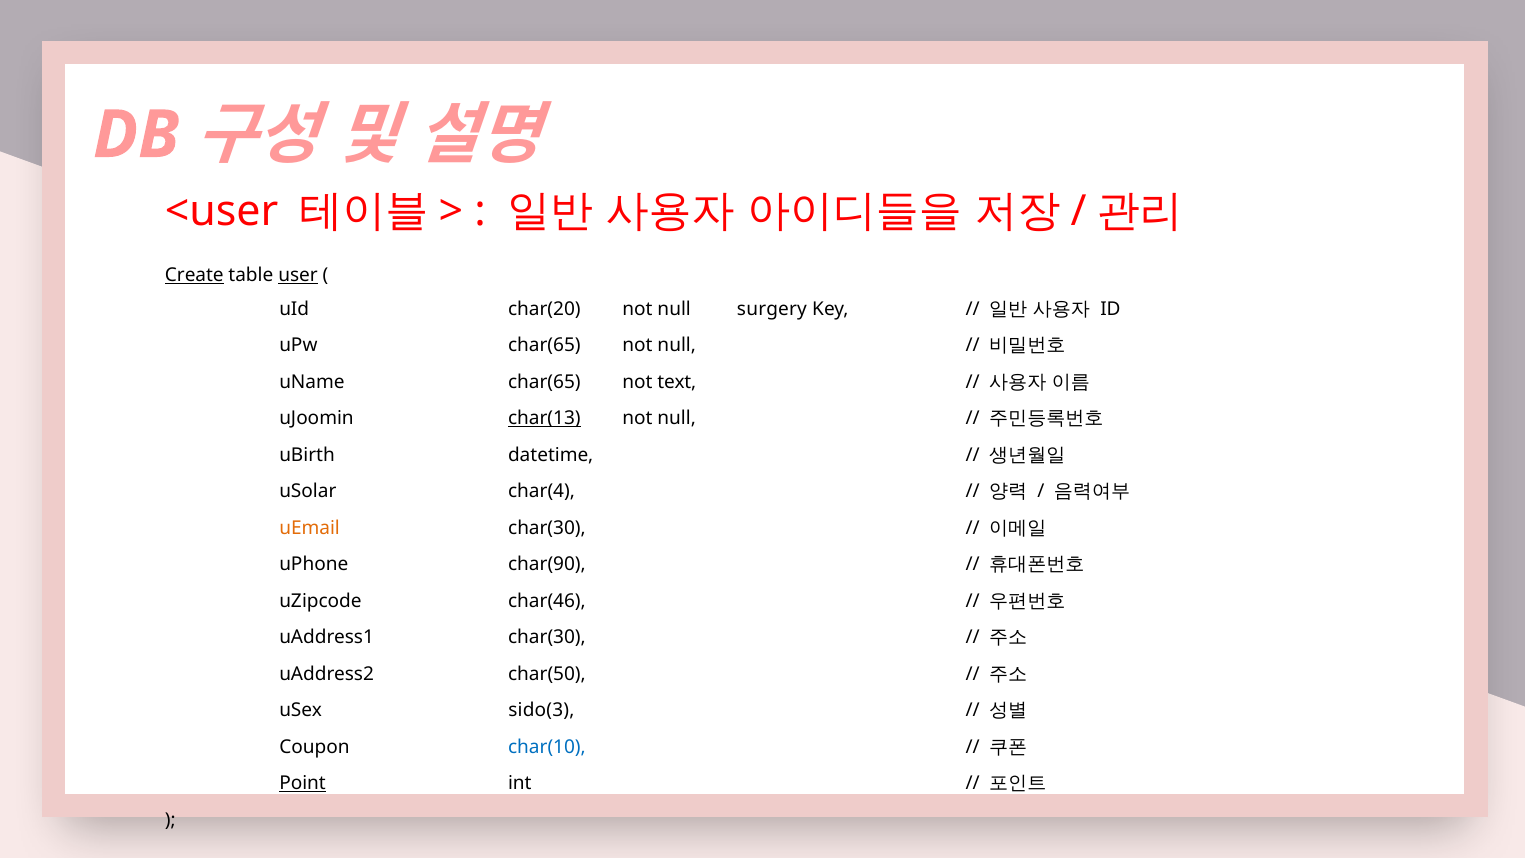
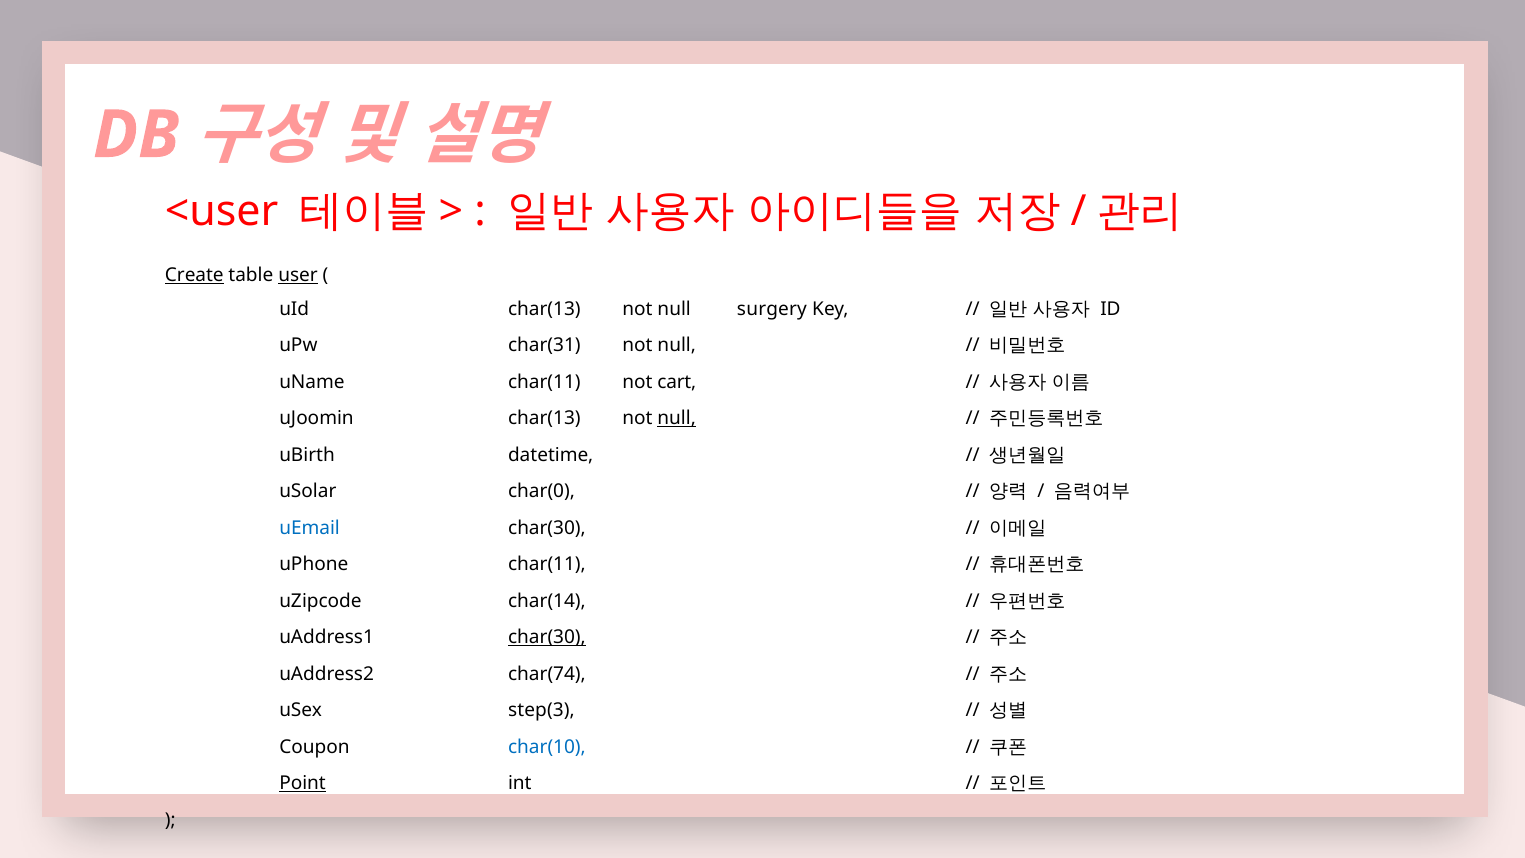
uId char(20: char(20 -> char(13
uPw char(65: char(65 -> char(31
uName char(65: char(65 -> char(11
text: text -> cart
char(13 at (544, 418) underline: present -> none
null at (677, 418) underline: none -> present
char(4: char(4 -> char(0
uEmail colour: orange -> blue
uPhone char(90: char(90 -> char(11
char(46: char(46 -> char(14
char(30 at (547, 637) underline: none -> present
char(50: char(50 -> char(74
sido(3: sido(3 -> step(3
